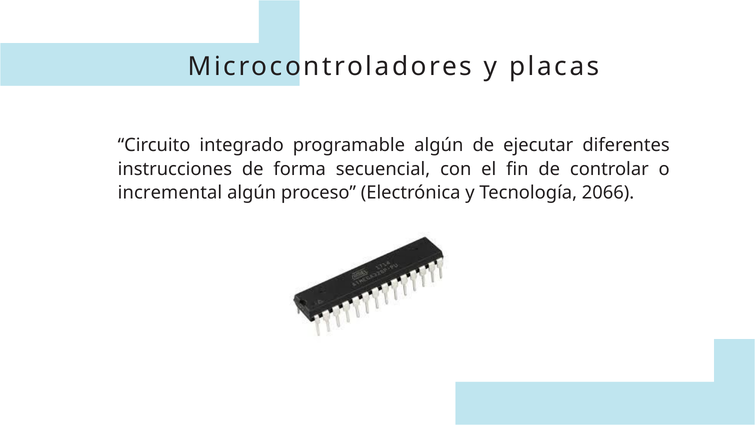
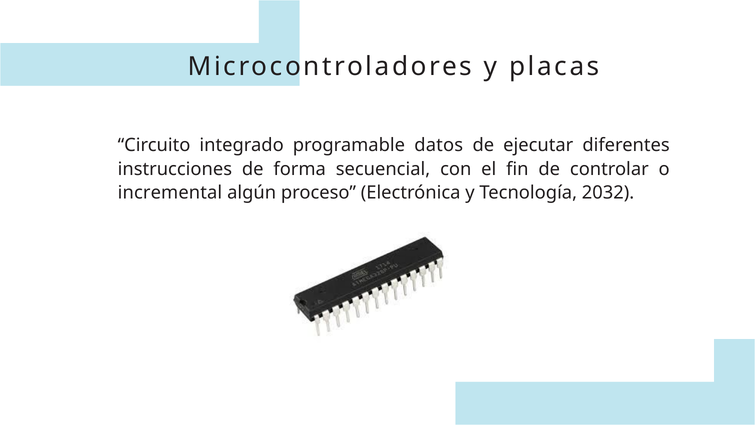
programable algún: algún -> datos
2066: 2066 -> 2032
